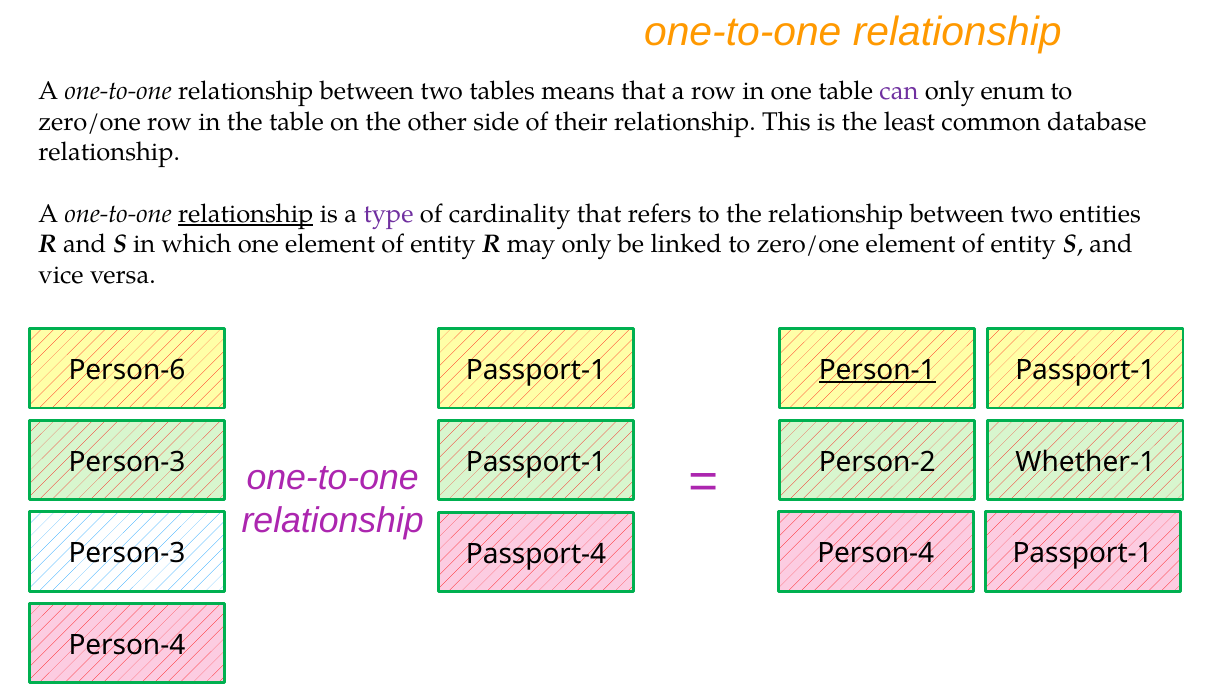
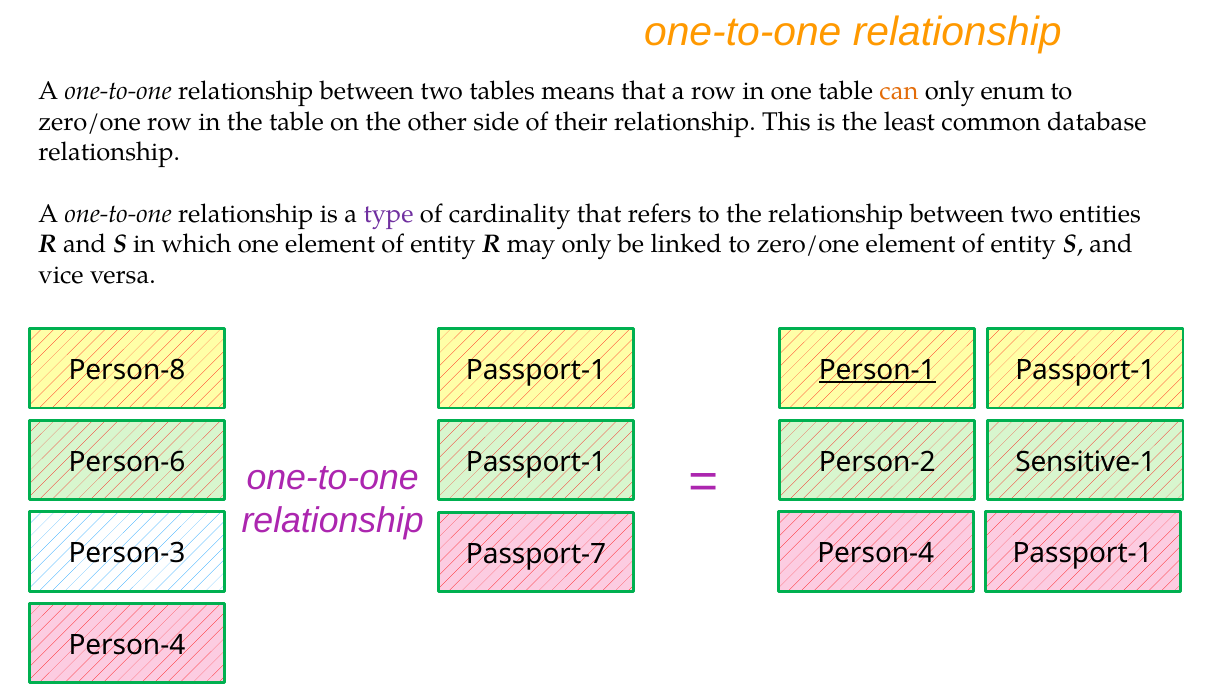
can colour: purple -> orange
relationship at (246, 214) underline: present -> none
Person-6: Person-6 -> Person-8
Person-3 at (127, 462): Person-3 -> Person-6
Whether-1: Whether-1 -> Sensitive-1
Passport-4: Passport-4 -> Passport-7
